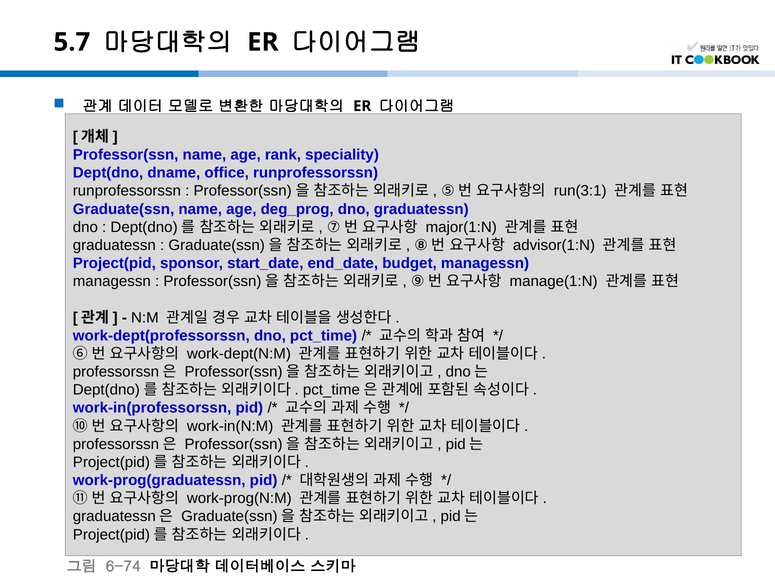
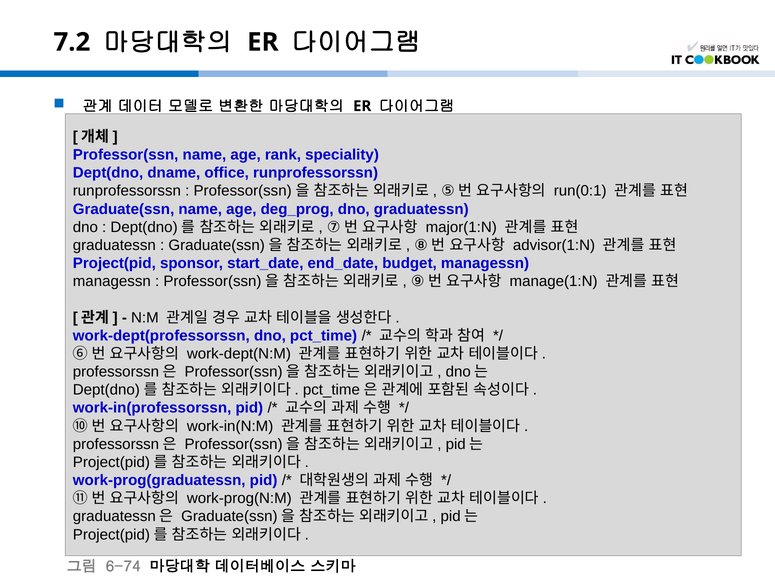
5.7: 5.7 -> 7.2
run(3:1: run(3:1 -> run(0:1
